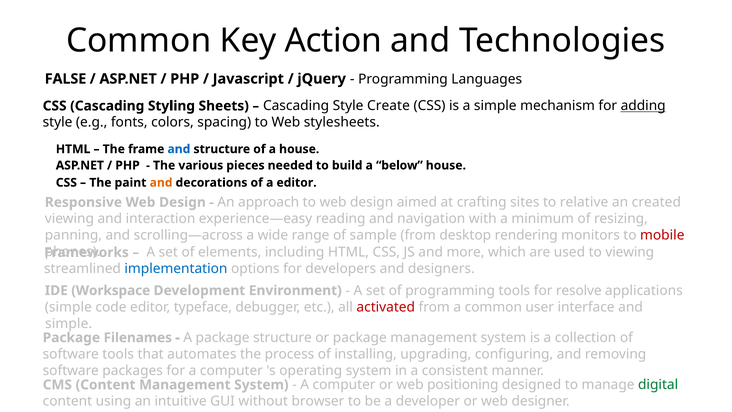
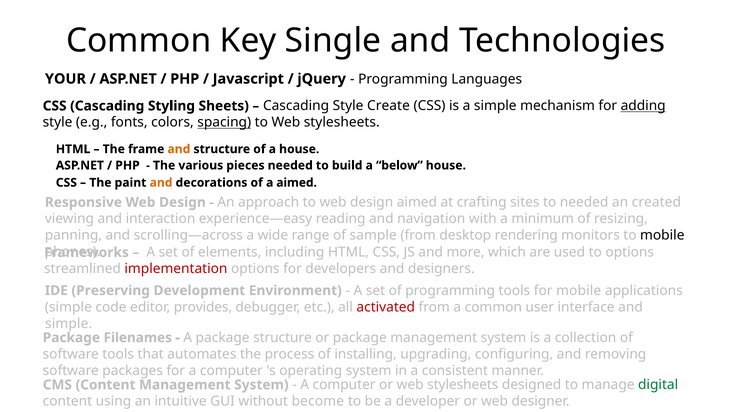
Action: Action -> Single
FALSE: FALSE -> YOUR
spacing underline: none -> present
and at (179, 149) colour: blue -> orange
a editor: editor -> aimed
to relative: relative -> needed
mobile at (662, 235) colour: red -> black
to viewing: viewing -> options
implementation colour: blue -> red
Workspace: Workspace -> Preserving
for resolve: resolve -> mobile
typeface: typeface -> provides
or web positioning: positioning -> stylesheets
browser: browser -> become
